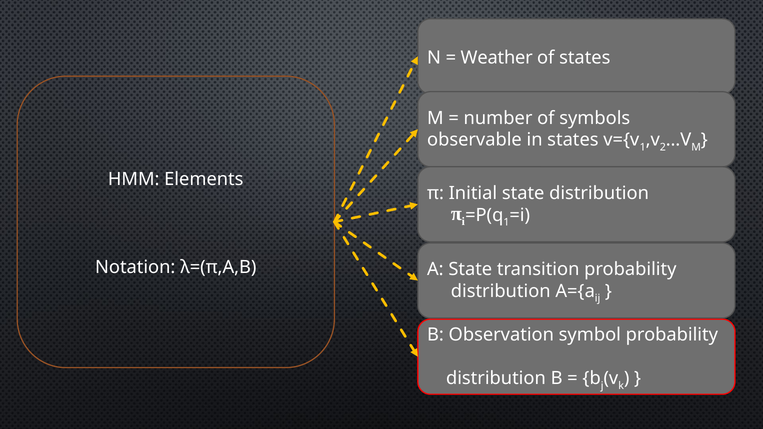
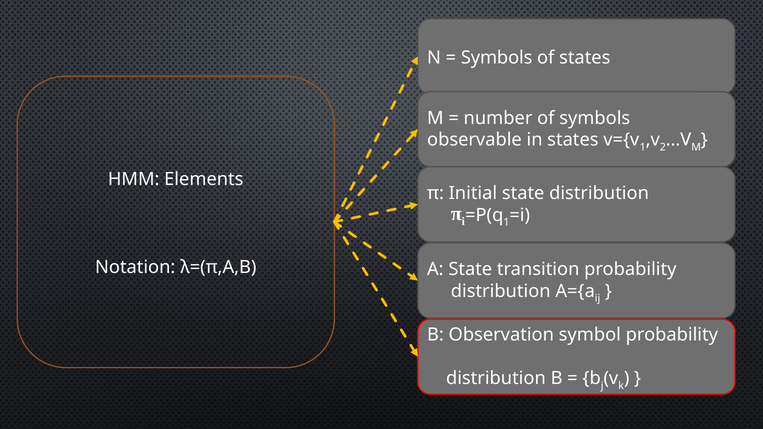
Weather at (497, 58): Weather -> Symbols
